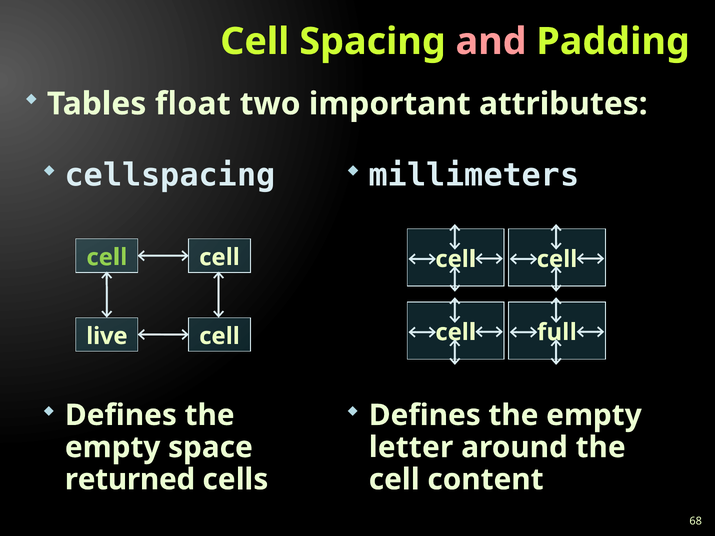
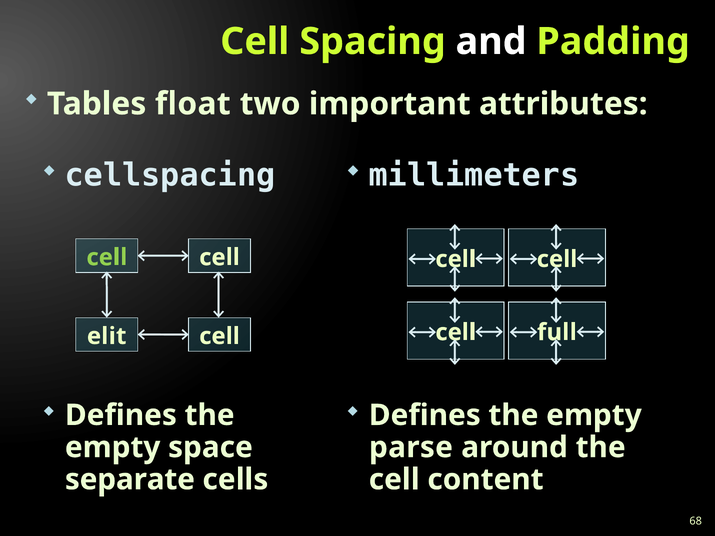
and colour: pink -> white
live: live -> elit
letter: letter -> parse
returned: returned -> separate
